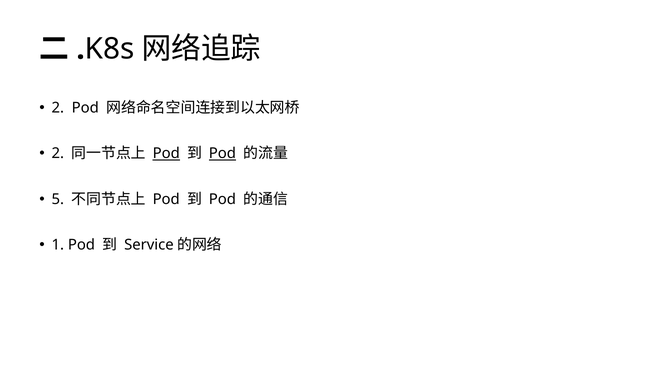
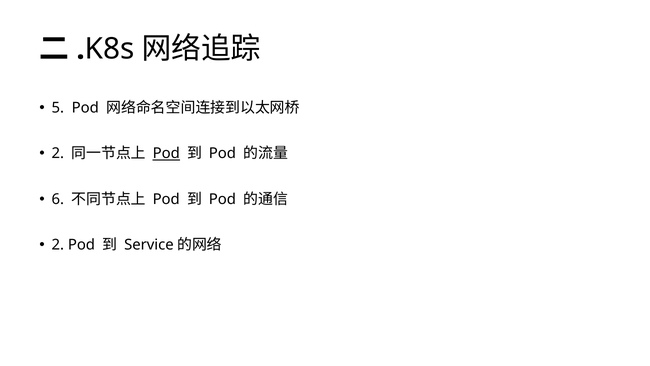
2 at (58, 108): 2 -> 5
Pod at (222, 153) underline: present -> none
5: 5 -> 6
1 at (58, 245): 1 -> 2
